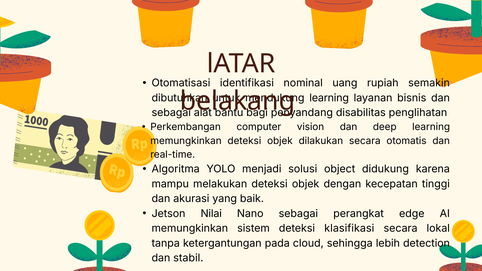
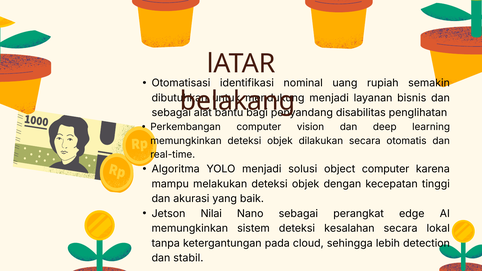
learning at (329, 98): learning -> menjadi
object didukung: didukung -> computer
klasifikasi: klasifikasi -> kesalahan
